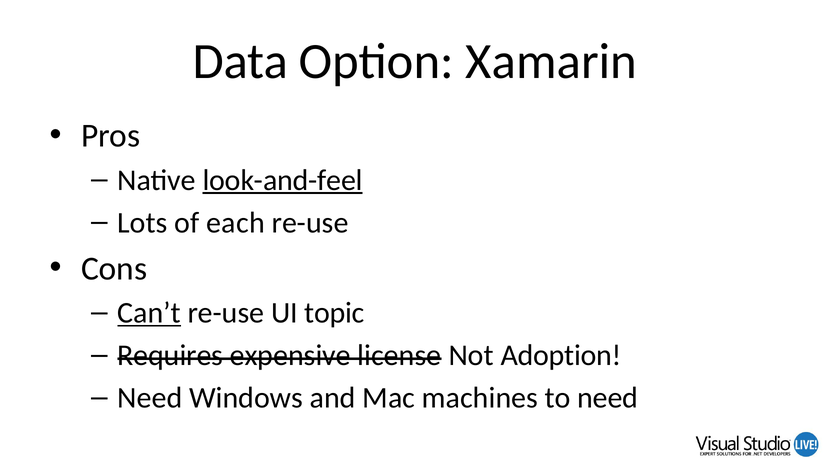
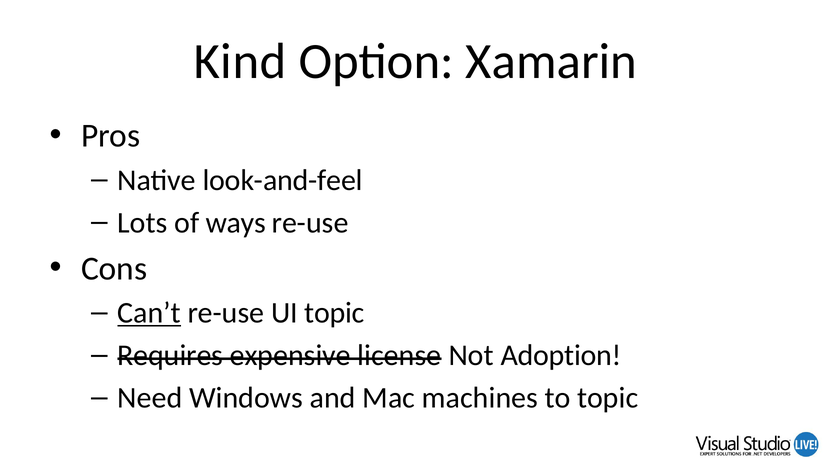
Data: Data -> Kind
look-and-feel underline: present -> none
each: each -> ways
to need: need -> topic
